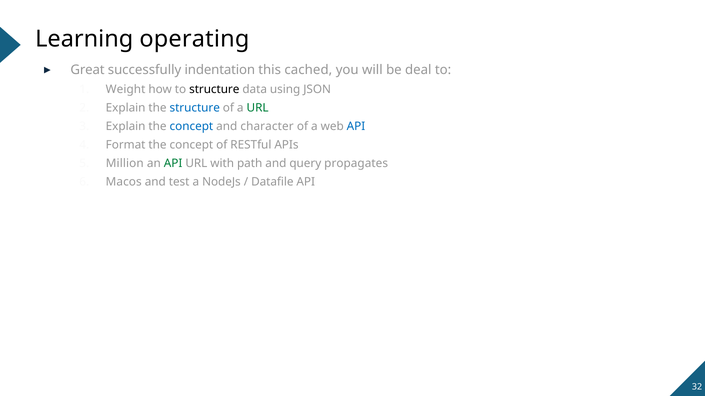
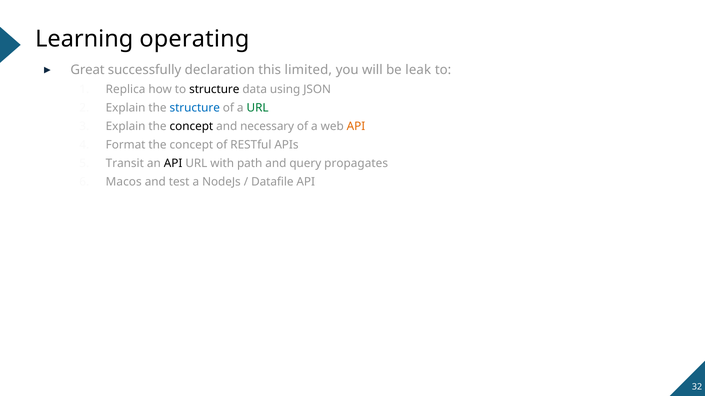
indentation: indentation -> declaration
cached: cached -> limited
deal: deal -> leak
Weight: Weight -> Replica
concept at (191, 127) colour: blue -> black
character: character -> necessary
API at (356, 127) colour: blue -> orange
Million: Million -> Transit
API at (173, 164) colour: green -> black
